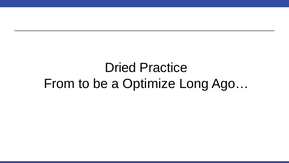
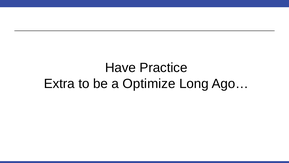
Dried: Dried -> Have
From: From -> Extra
